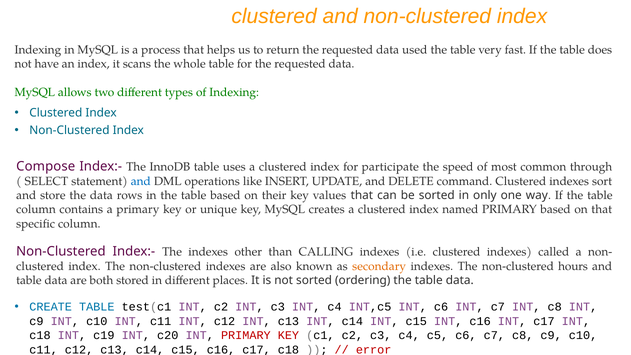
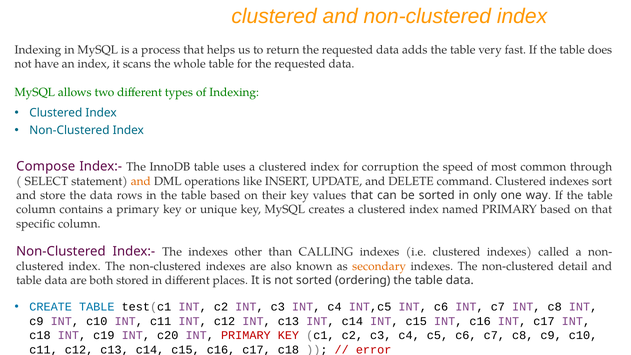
used: used -> adds
participate: participate -> corruption
and at (141, 181) colour: blue -> orange
hours: hours -> detail
